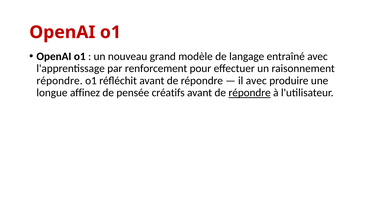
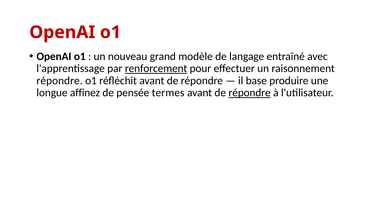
renforcement underline: none -> present
il avec: avec -> base
créatifs: créatifs -> termes
